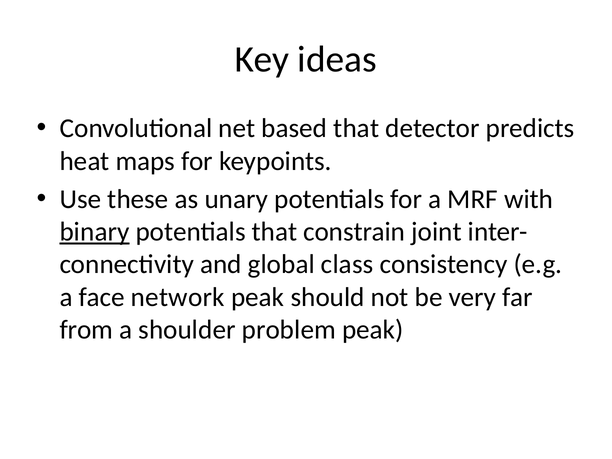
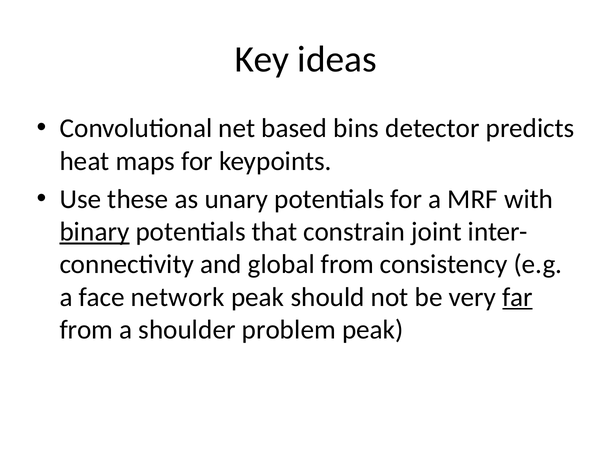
based that: that -> bins
global class: class -> from
far underline: none -> present
